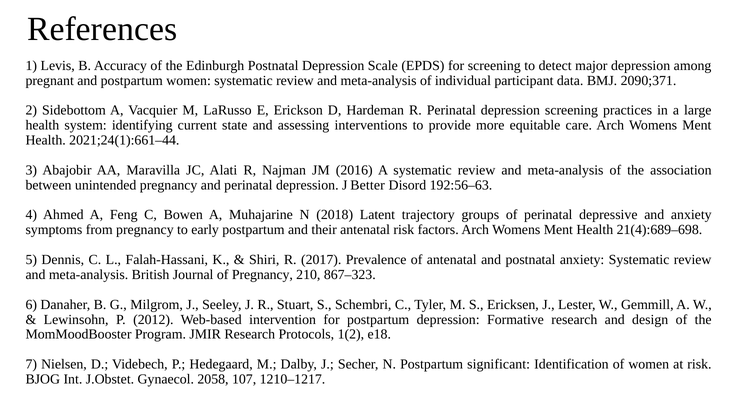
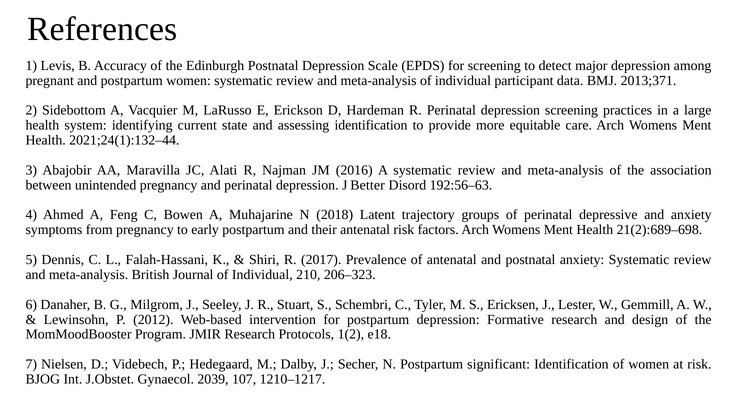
2090;371: 2090;371 -> 2013;371
assessing interventions: interventions -> identification
2021;24(1):661–44: 2021;24(1):661–44 -> 2021;24(1):132–44
21(4):689–698: 21(4):689–698 -> 21(2):689–698
Journal of Pregnancy: Pregnancy -> Individual
867–323: 867–323 -> 206–323
2058: 2058 -> 2039
